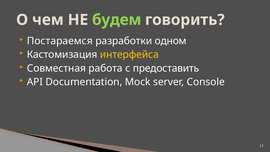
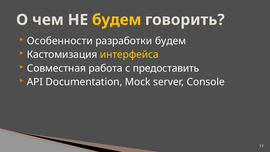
будем at (117, 20) colour: light green -> yellow
Постараемся: Постараемся -> Особенности
разработки одном: одном -> будем
